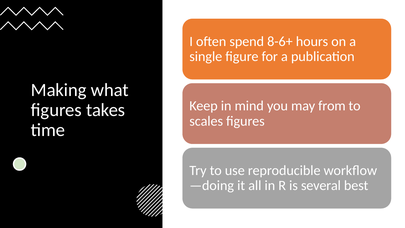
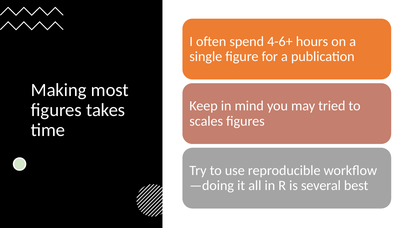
8-6+: 8-6+ -> 4-6+
what: what -> most
from: from -> tried
